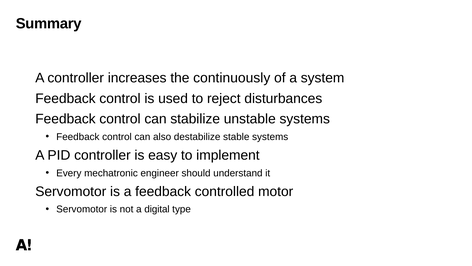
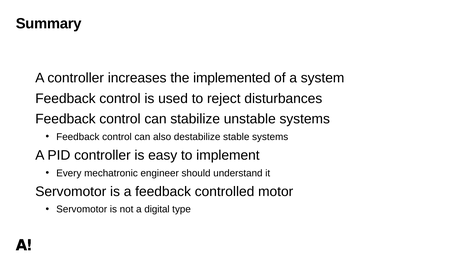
continuously: continuously -> implemented
